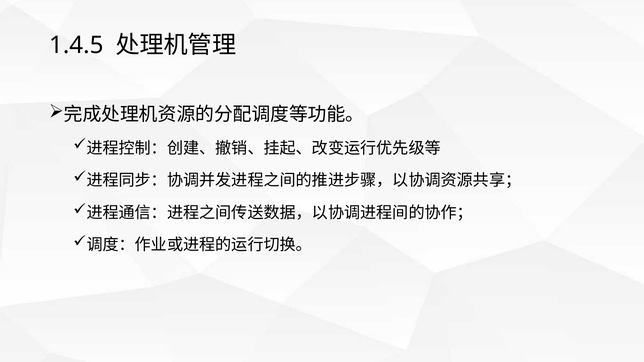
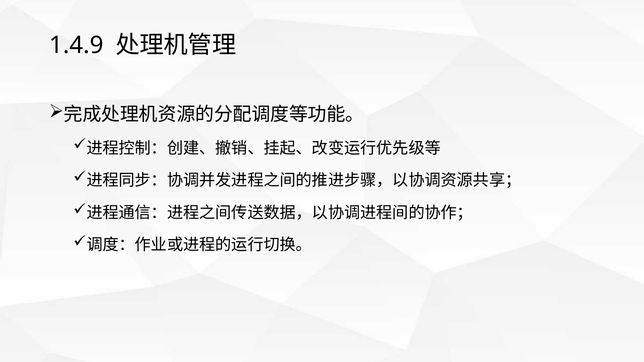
1.4.5: 1.4.5 -> 1.4.9
